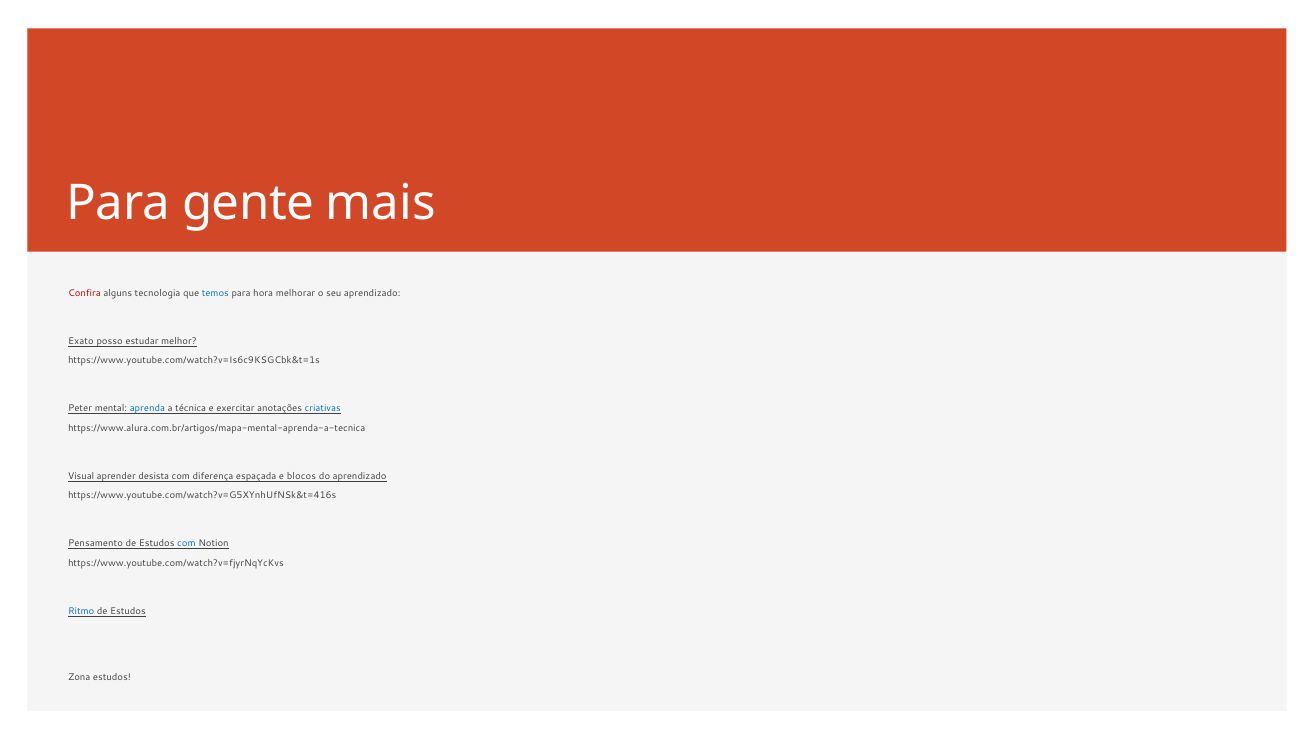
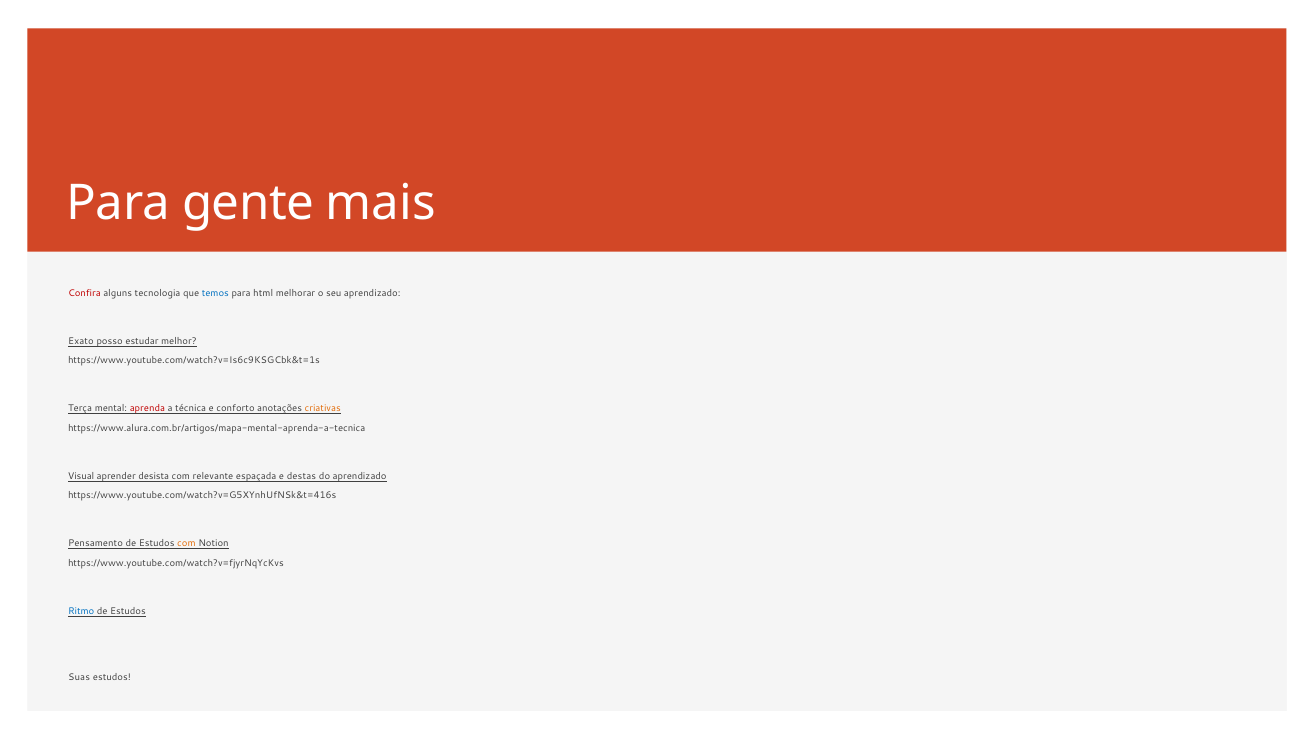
hora: hora -> html
Peter: Peter -> Terça
aprenda colour: blue -> red
exercitar: exercitar -> conforto
criativas colour: blue -> orange
diferença: diferença -> relevante
blocos: blocos -> destas
com at (186, 544) colour: blue -> orange
Zona: Zona -> Suas
